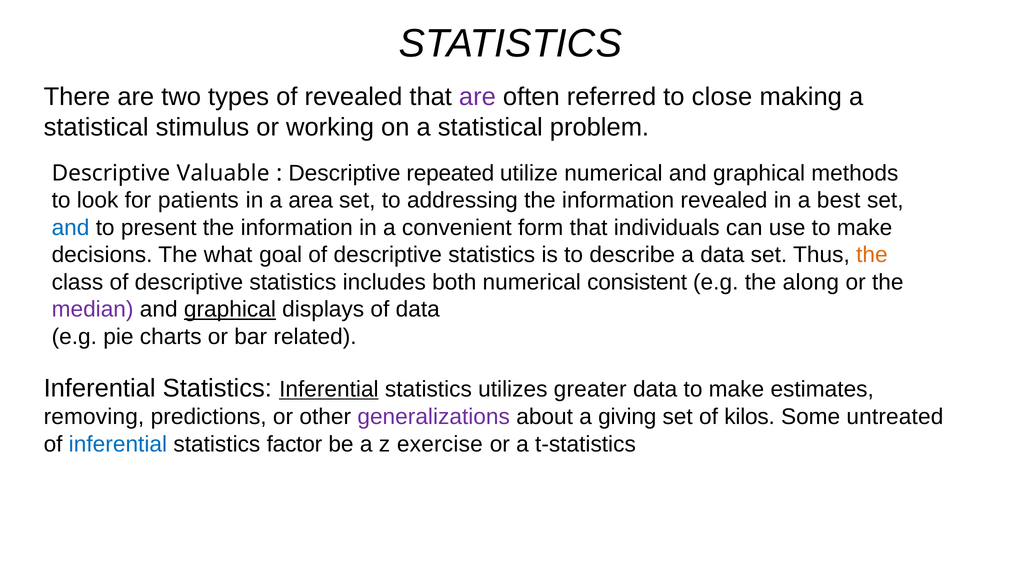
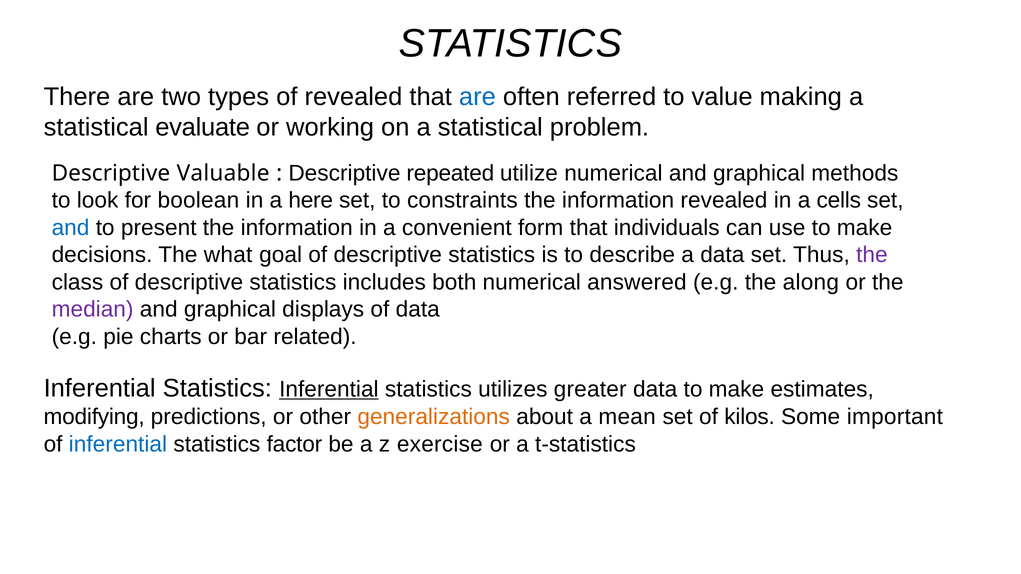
are at (477, 97) colour: purple -> blue
close: close -> value
stimulus: stimulus -> evaluate
patients: patients -> boolean
area: area -> here
addressing: addressing -> constraints
best: best -> cells
the at (872, 255) colour: orange -> purple
consistent: consistent -> answered
graphical at (230, 310) underline: present -> none
removing: removing -> modifying
generalizations colour: purple -> orange
giving: giving -> mean
untreated: untreated -> important
